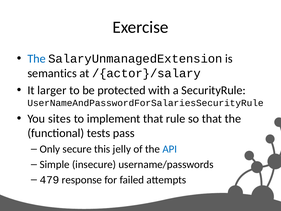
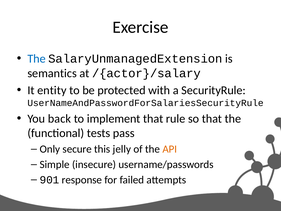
larger: larger -> entity
sites: sites -> back
API colour: blue -> orange
479: 479 -> 901
